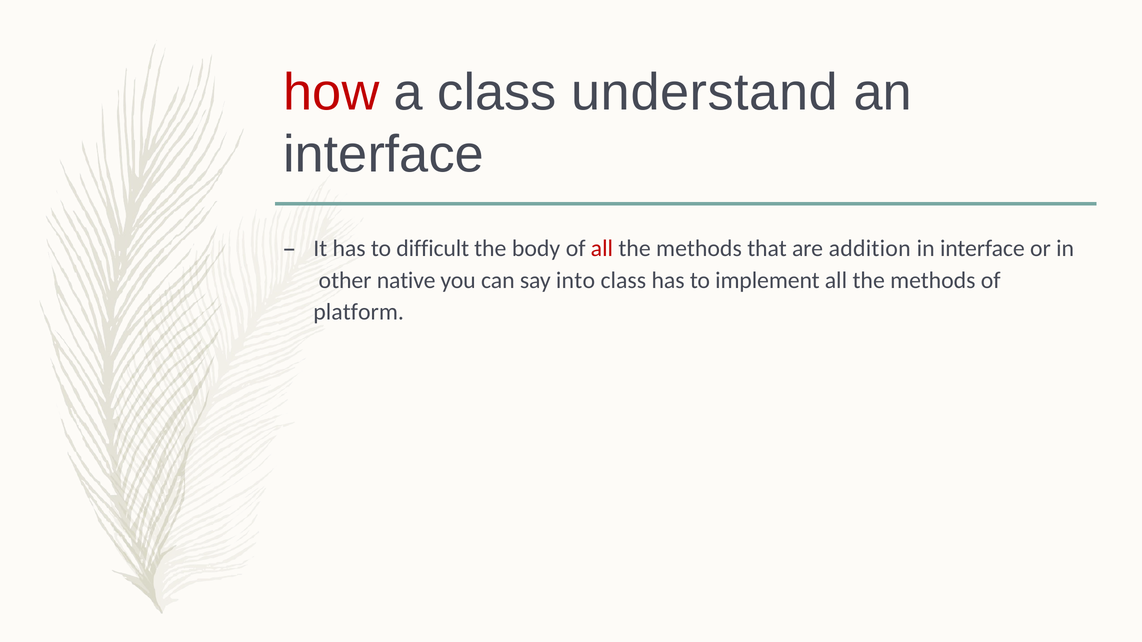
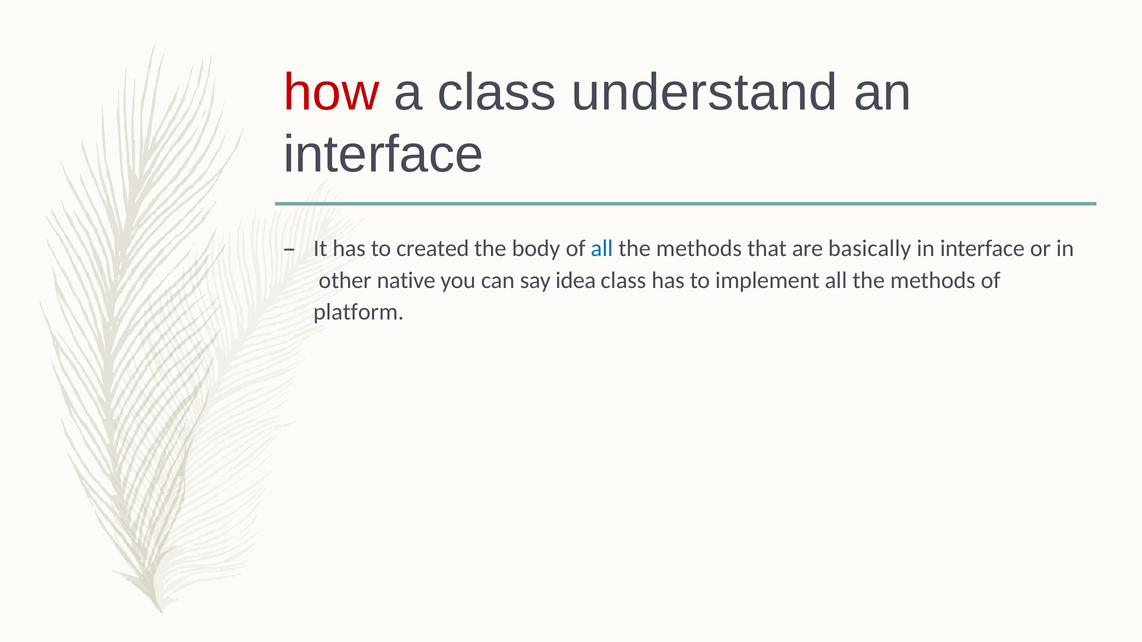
difficult: difficult -> created
all at (602, 249) colour: red -> blue
addition: addition -> basically
into: into -> idea
